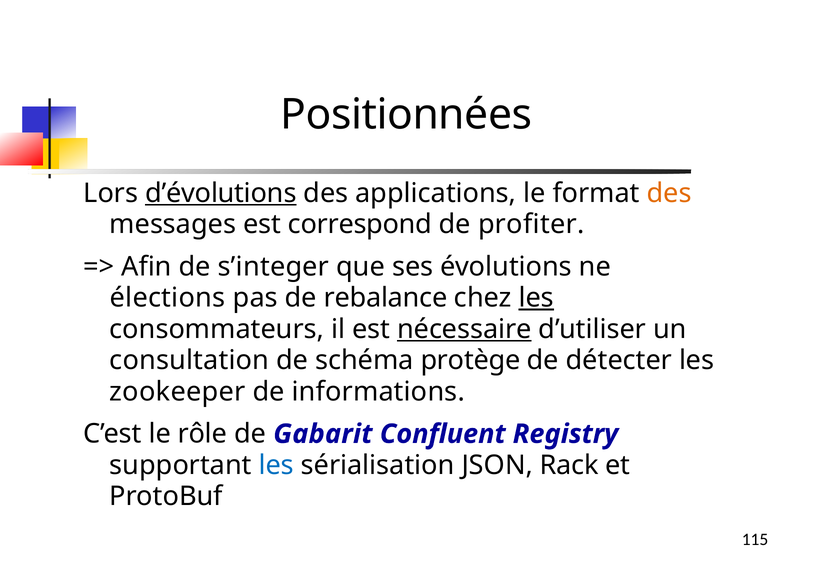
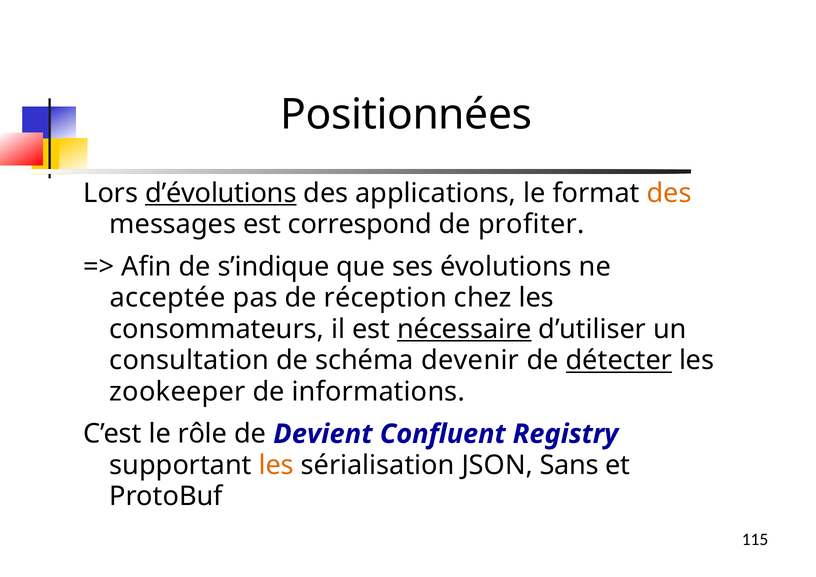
s’integer: s’integer -> s’indique
élections: élections -> acceptée
rebalance: rebalance -> réception
les at (536, 298) underline: present -> none
protège: protège -> devenir
détecter underline: none -> present
Gabarit: Gabarit -> Devient
les at (276, 465) colour: blue -> orange
Rack: Rack -> Sans
